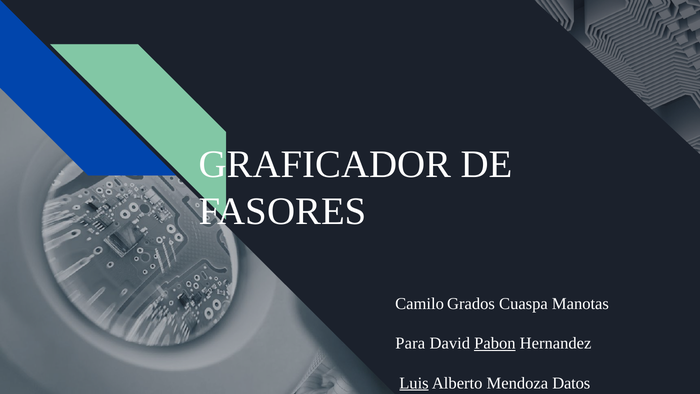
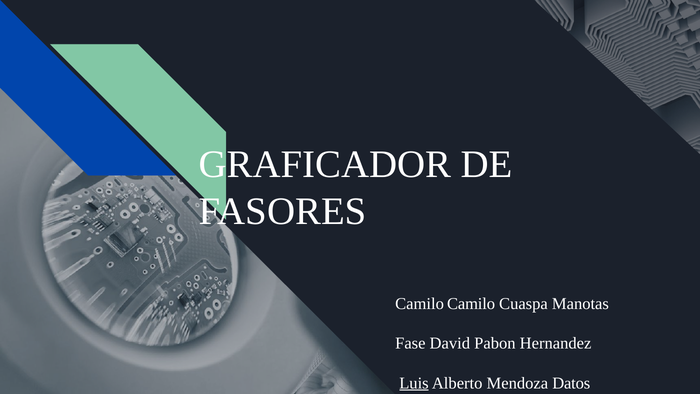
Camilo Grados: Grados -> Camilo
Para: Para -> Fase
Pabon underline: present -> none
